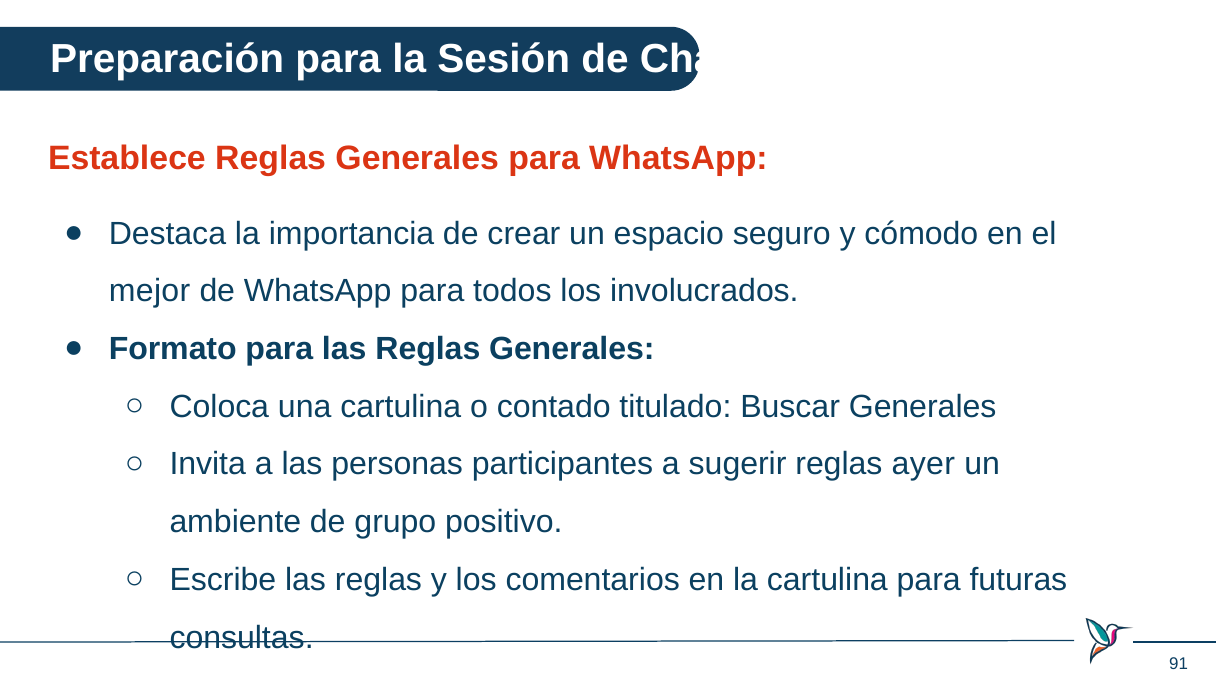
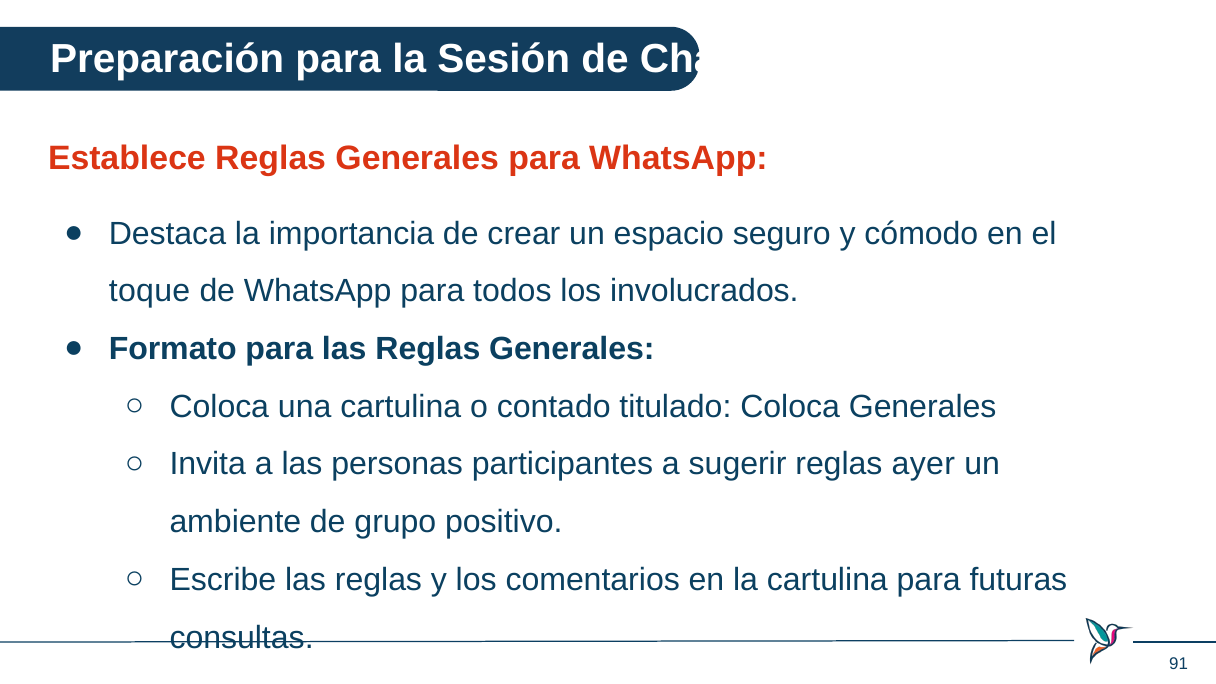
mejor: mejor -> toque
titulado Buscar: Buscar -> Coloca
